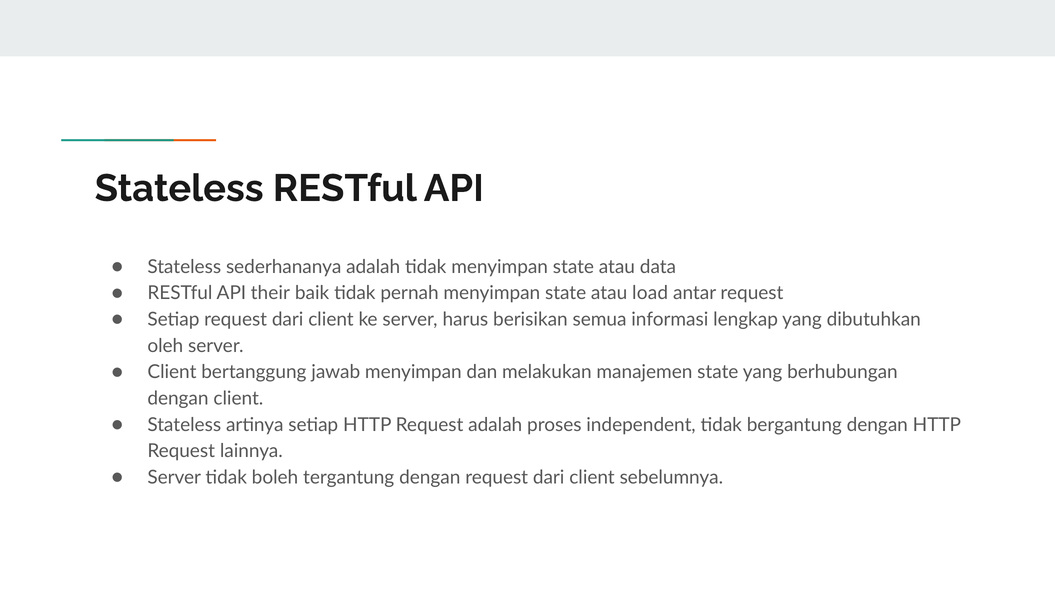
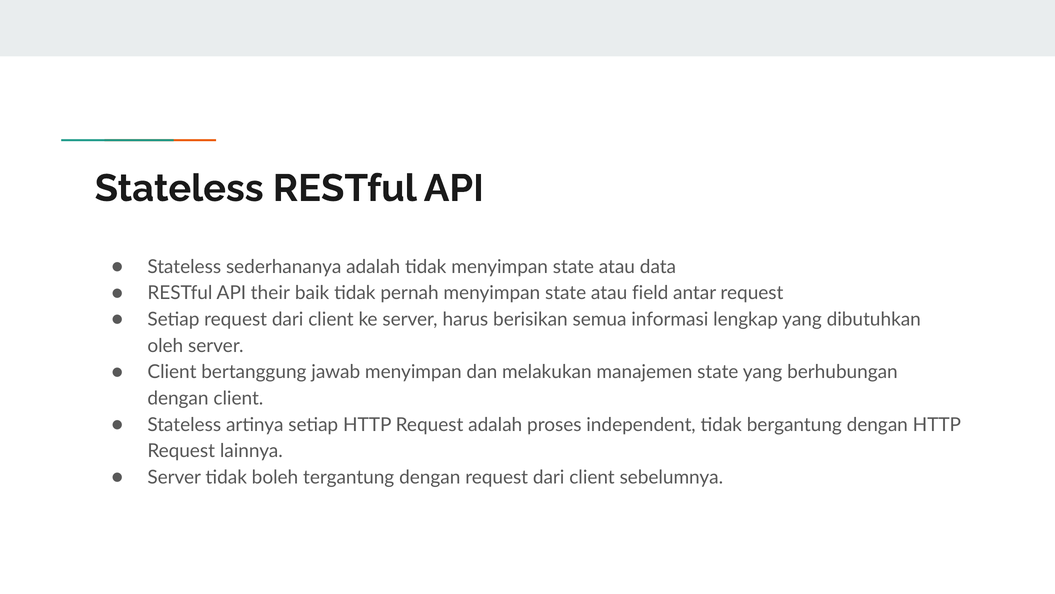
load: load -> field
